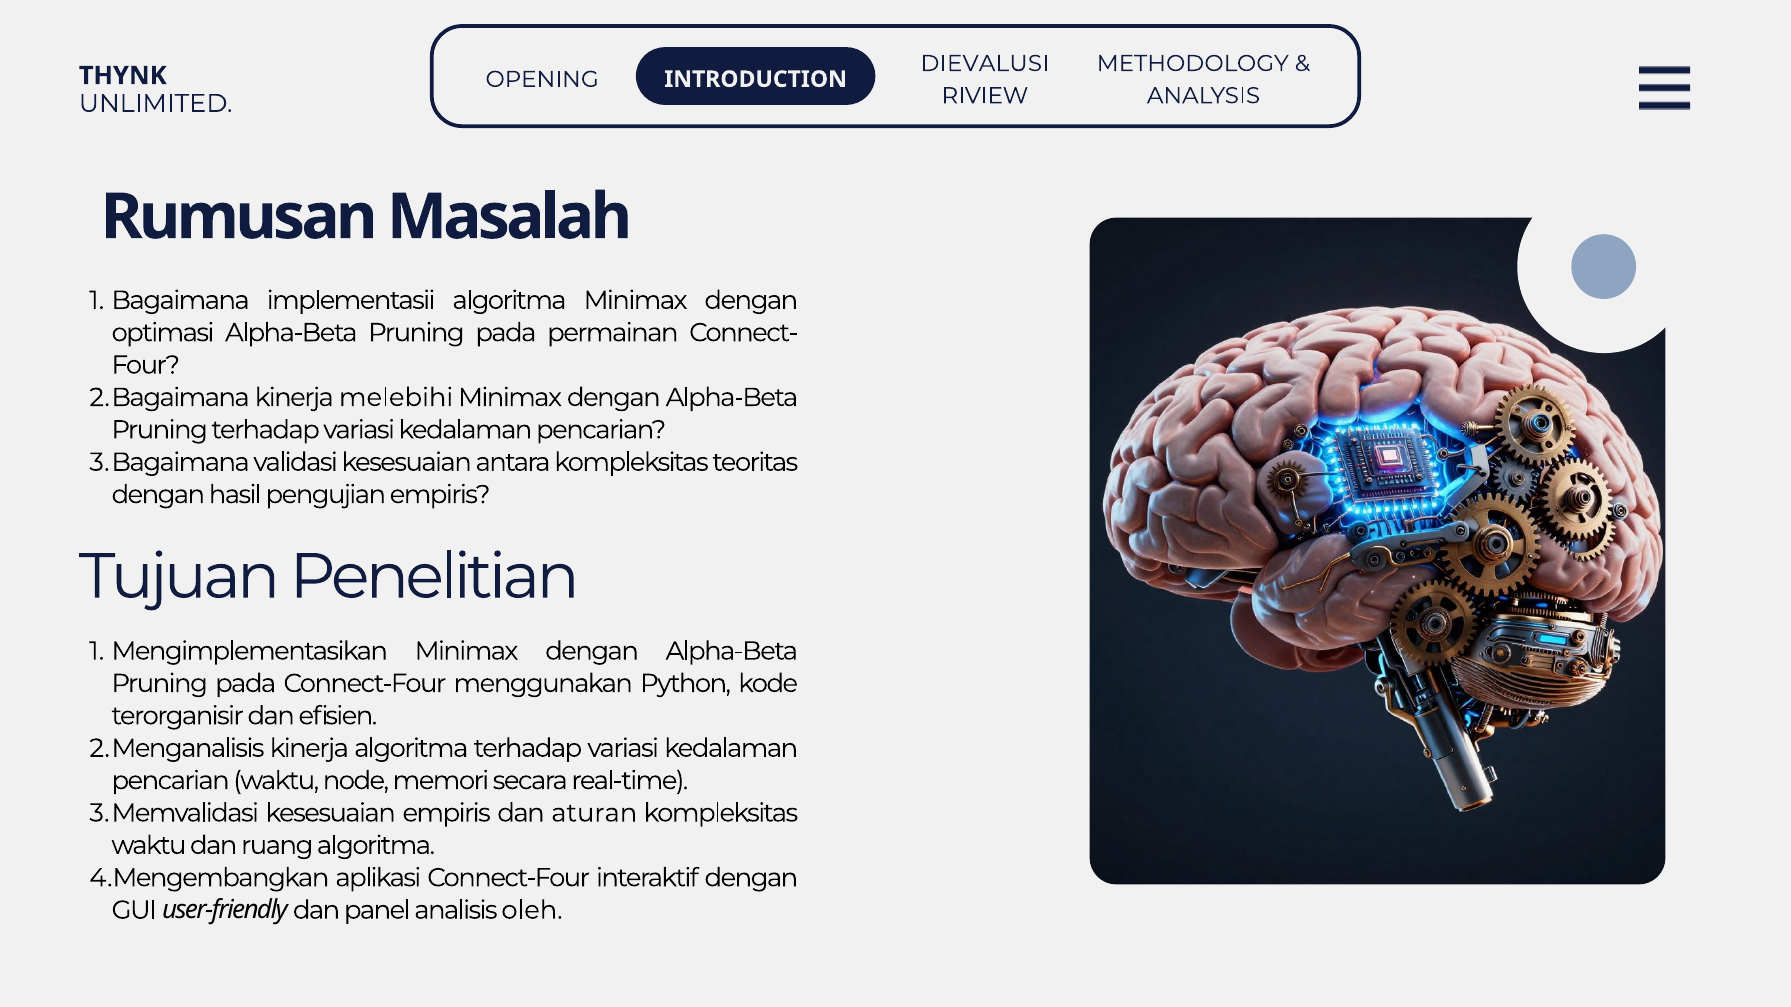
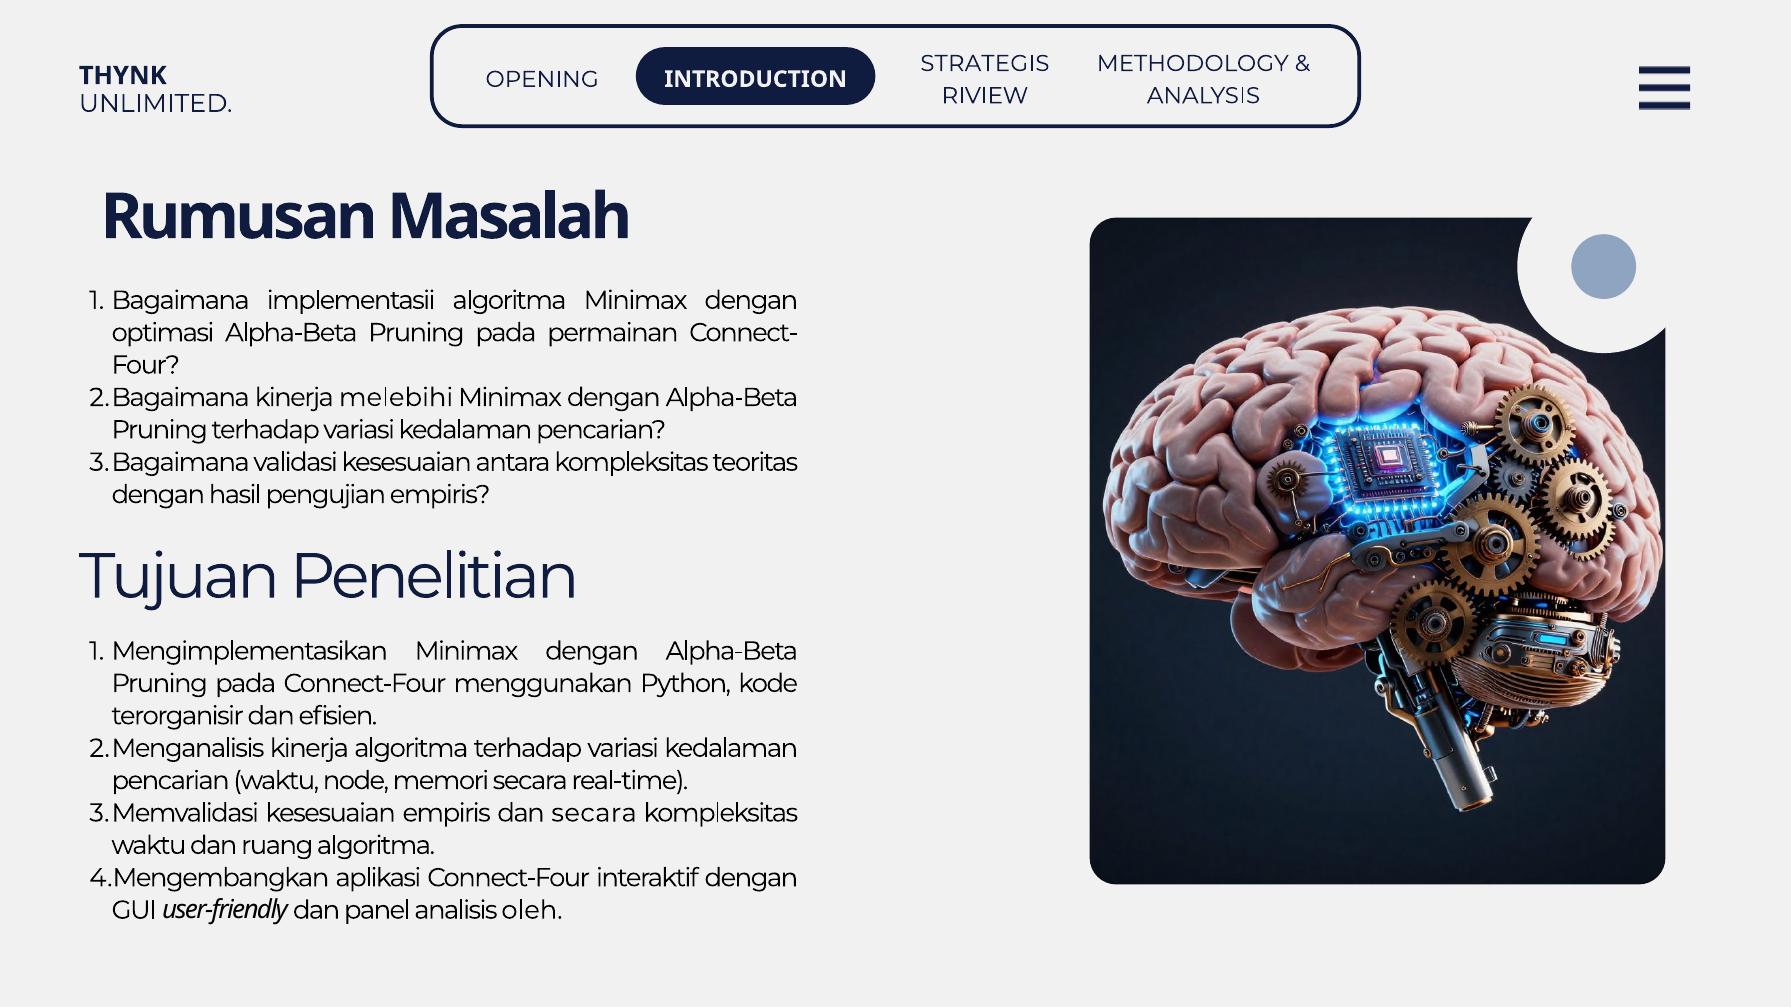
DIEVALUSI: DIEVALUSI -> STRATEGIS
dan aturan: aturan -> secara
